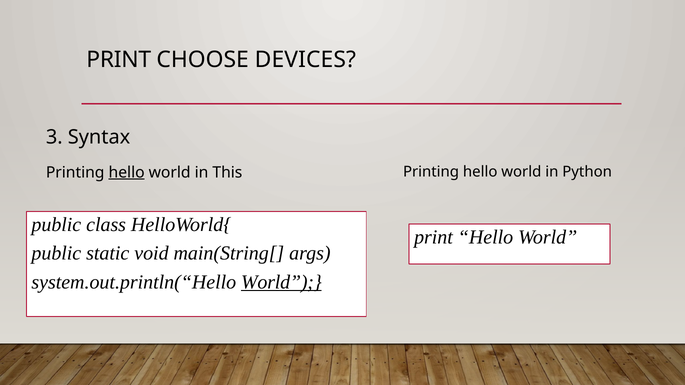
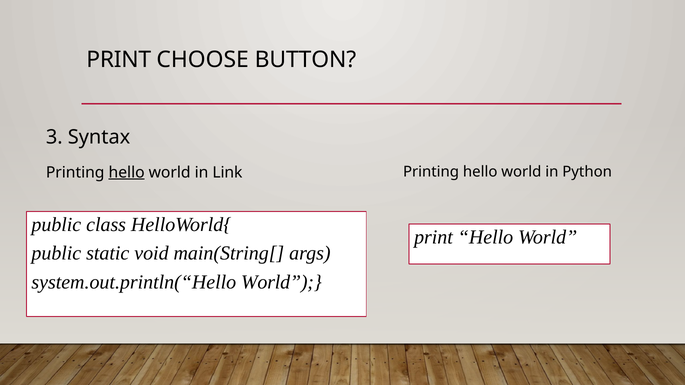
DEVICES: DEVICES -> BUTTON
This: This -> Link
World at (281, 282) underline: present -> none
